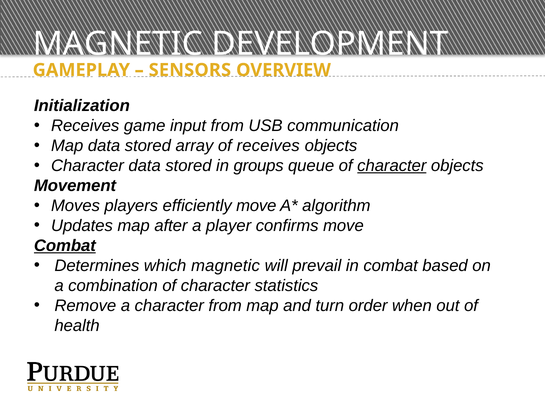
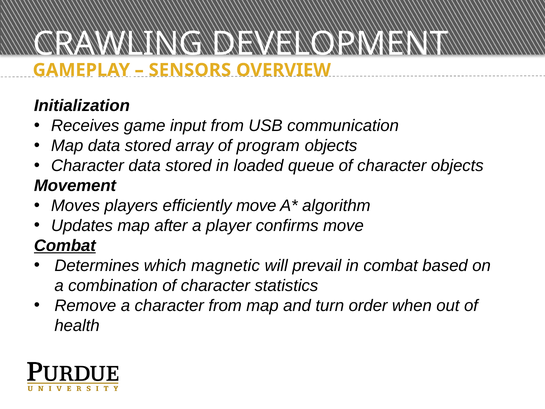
MAGNETIC at (118, 44): MAGNETIC -> CRAWLING
of receives: receives -> program
groups: groups -> loaded
character at (392, 166) underline: present -> none
